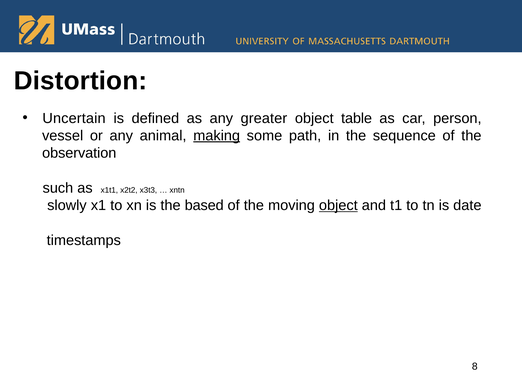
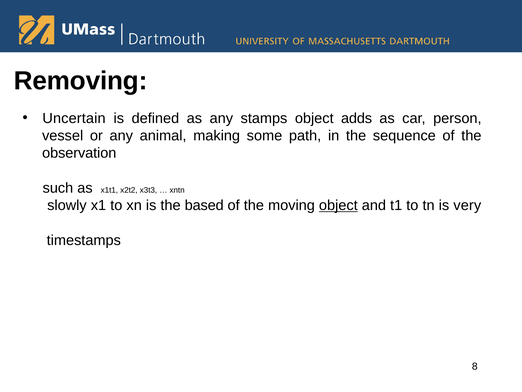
Distortion: Distortion -> Removing
greater: greater -> stamps
table: table -> adds
making underline: present -> none
date: date -> very
